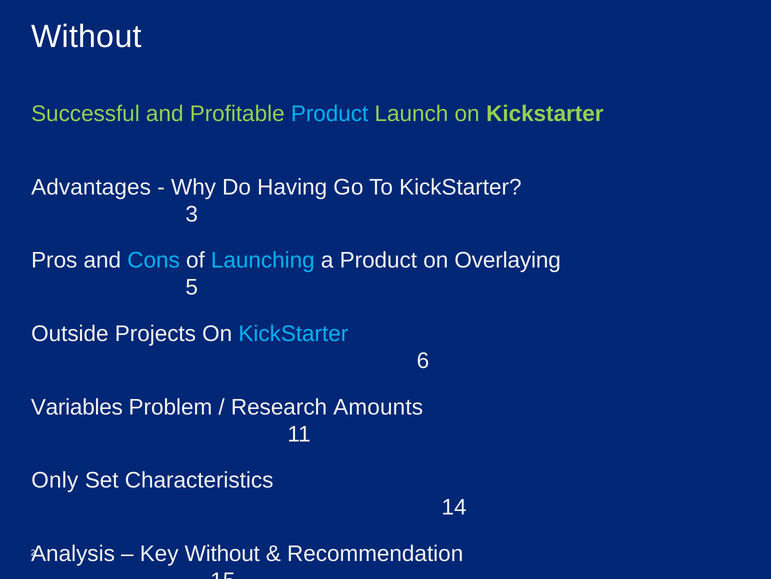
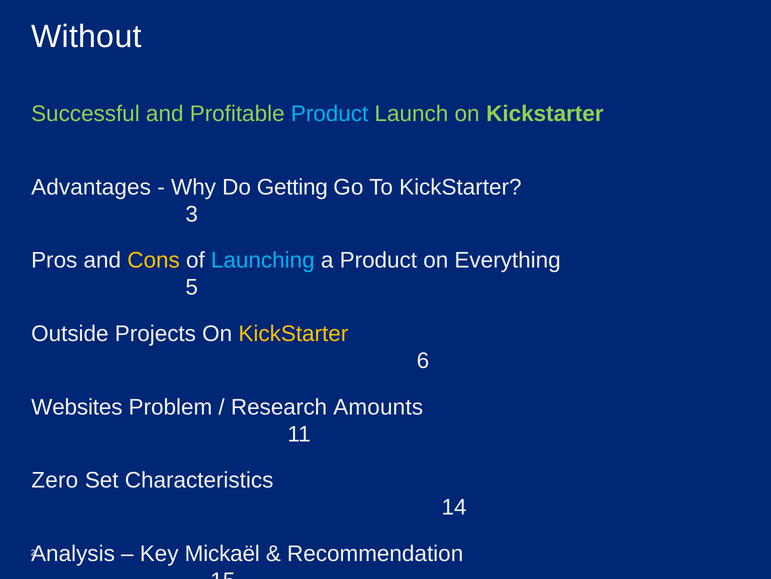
Having: Having -> Getting
Cons colour: light blue -> yellow
Overlaying: Overlaying -> Everything
KickStarter at (293, 333) colour: light blue -> yellow
Variables: Variables -> Websites
Only: Only -> Zero
Key Without: Without -> Mickaël
